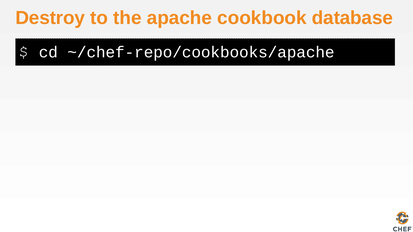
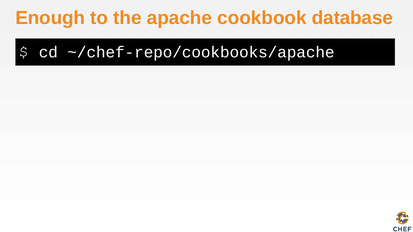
Destroy: Destroy -> Enough
